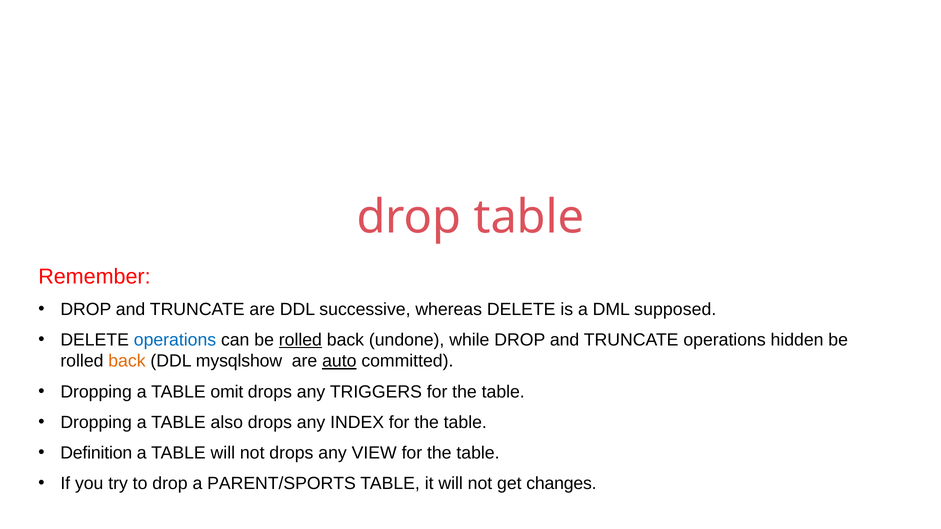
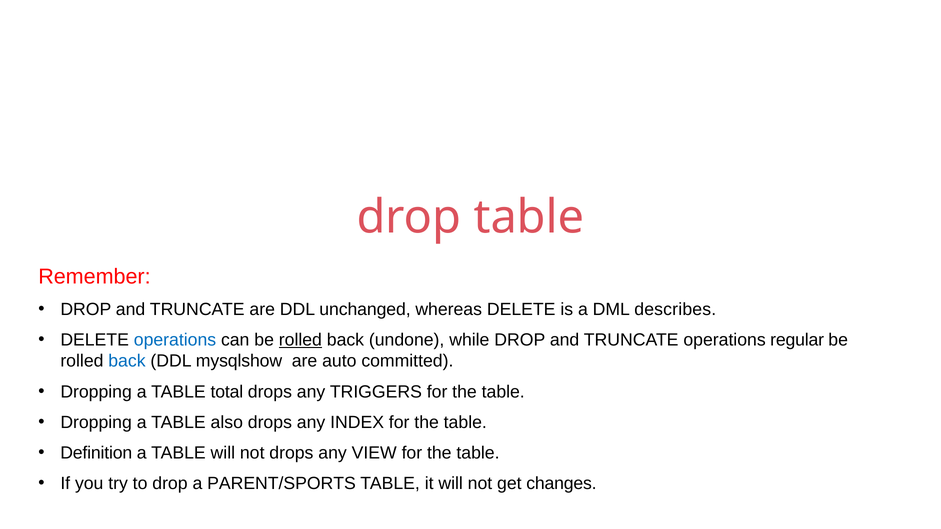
successive: successive -> unchanged
supposed: supposed -> describes
hidden: hidden -> regular
back at (127, 361) colour: orange -> blue
auto underline: present -> none
omit: omit -> total
